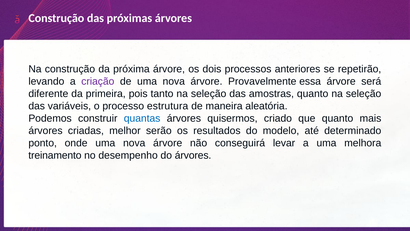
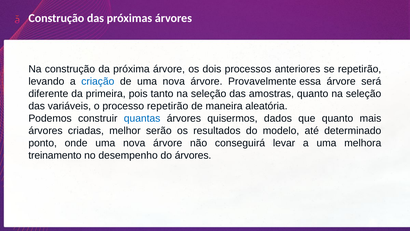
criação colour: purple -> blue
processo estrutura: estrutura -> repetirão
criado: criado -> dados
